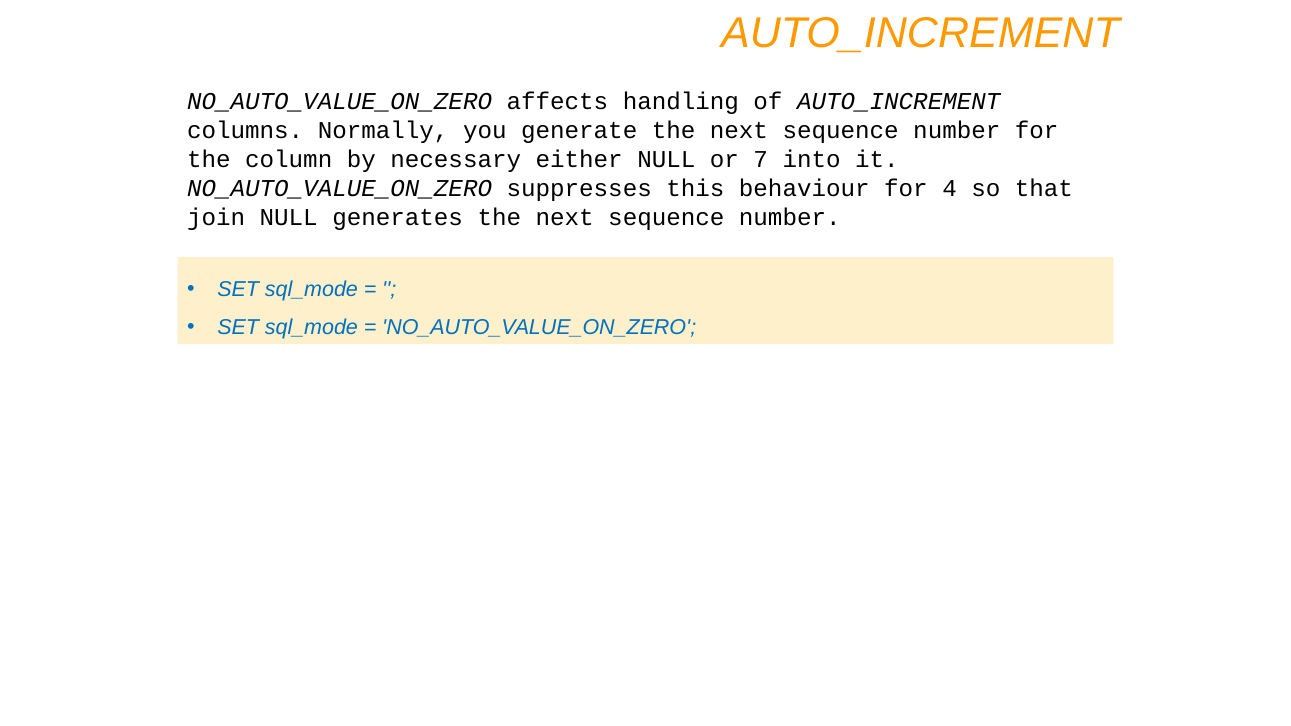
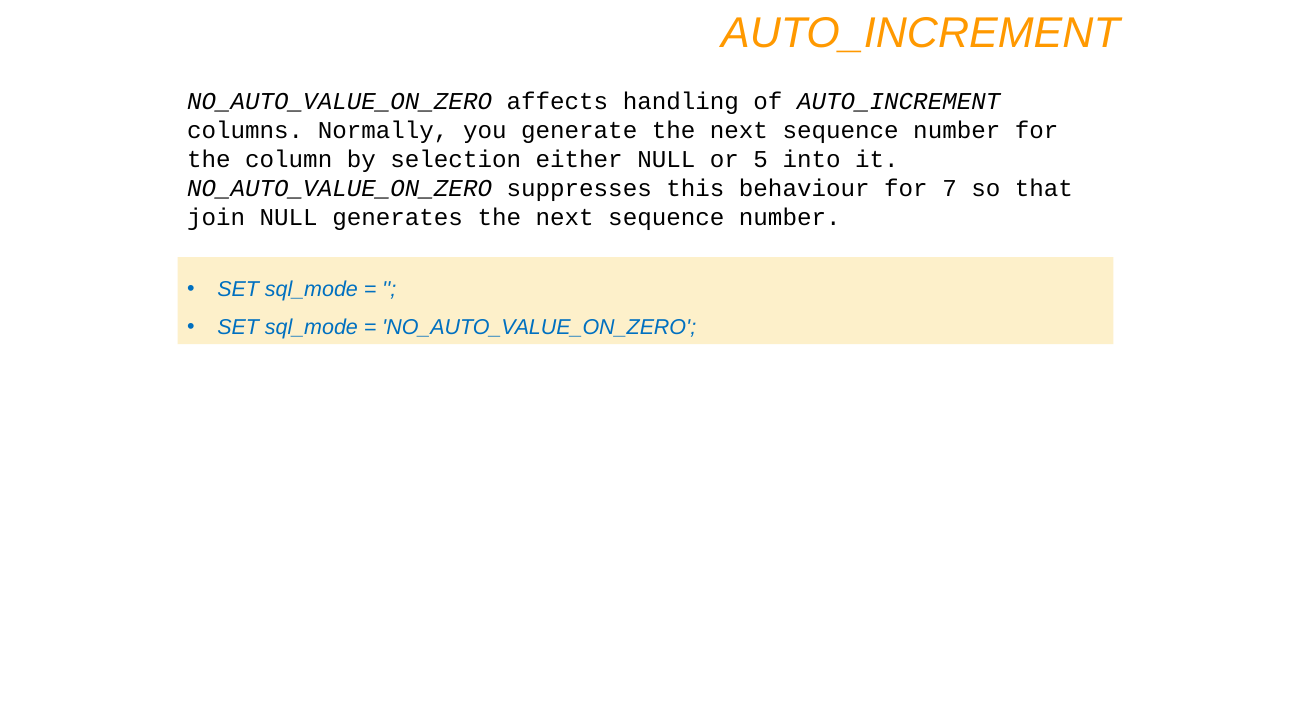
necessary: necessary -> selection
7: 7 -> 5
4: 4 -> 7
